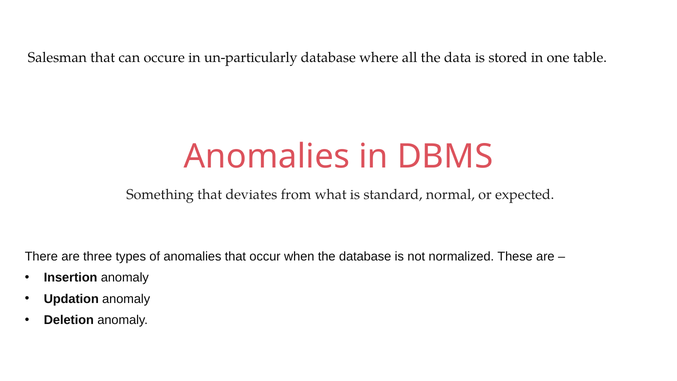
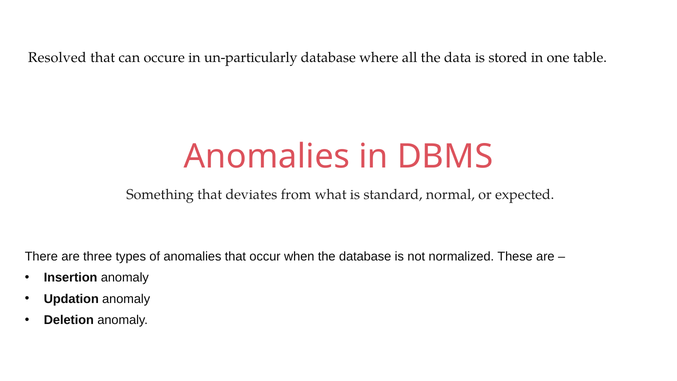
Salesman: Salesman -> Resolved
